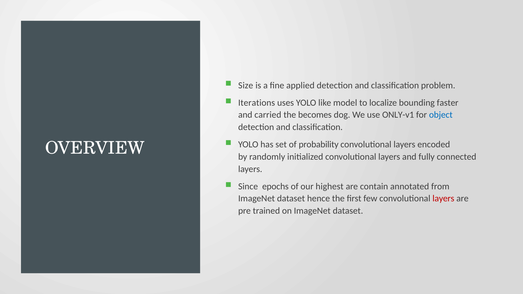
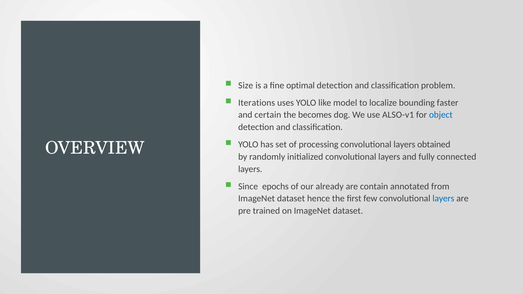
applied: applied -> optimal
carried: carried -> certain
ONLY-v1: ONLY-v1 -> ALSO-v1
probability: probability -> processing
encoded: encoded -> obtained
highest: highest -> already
layers at (443, 199) colour: red -> blue
